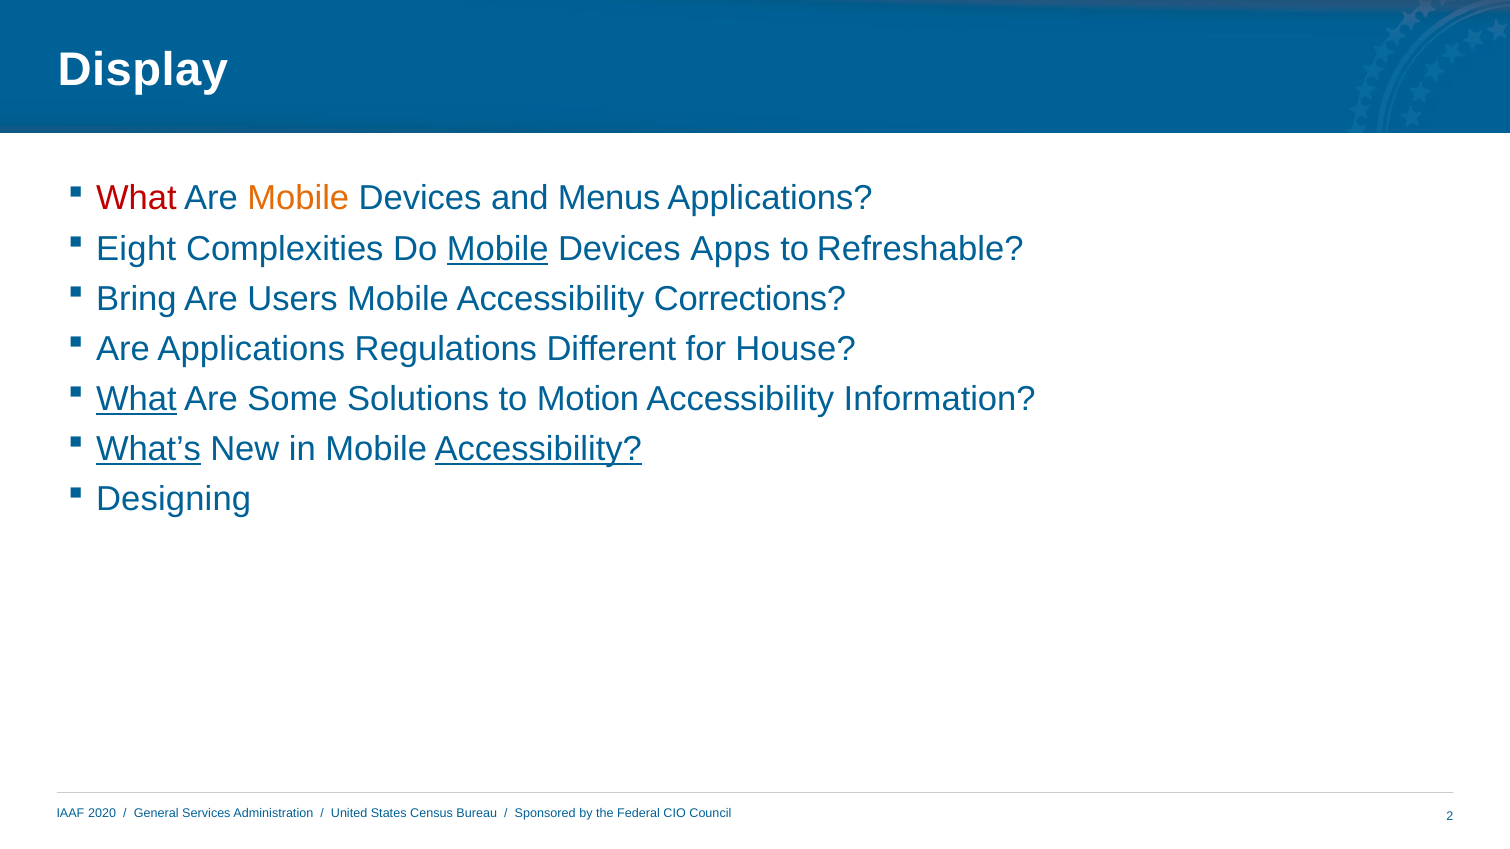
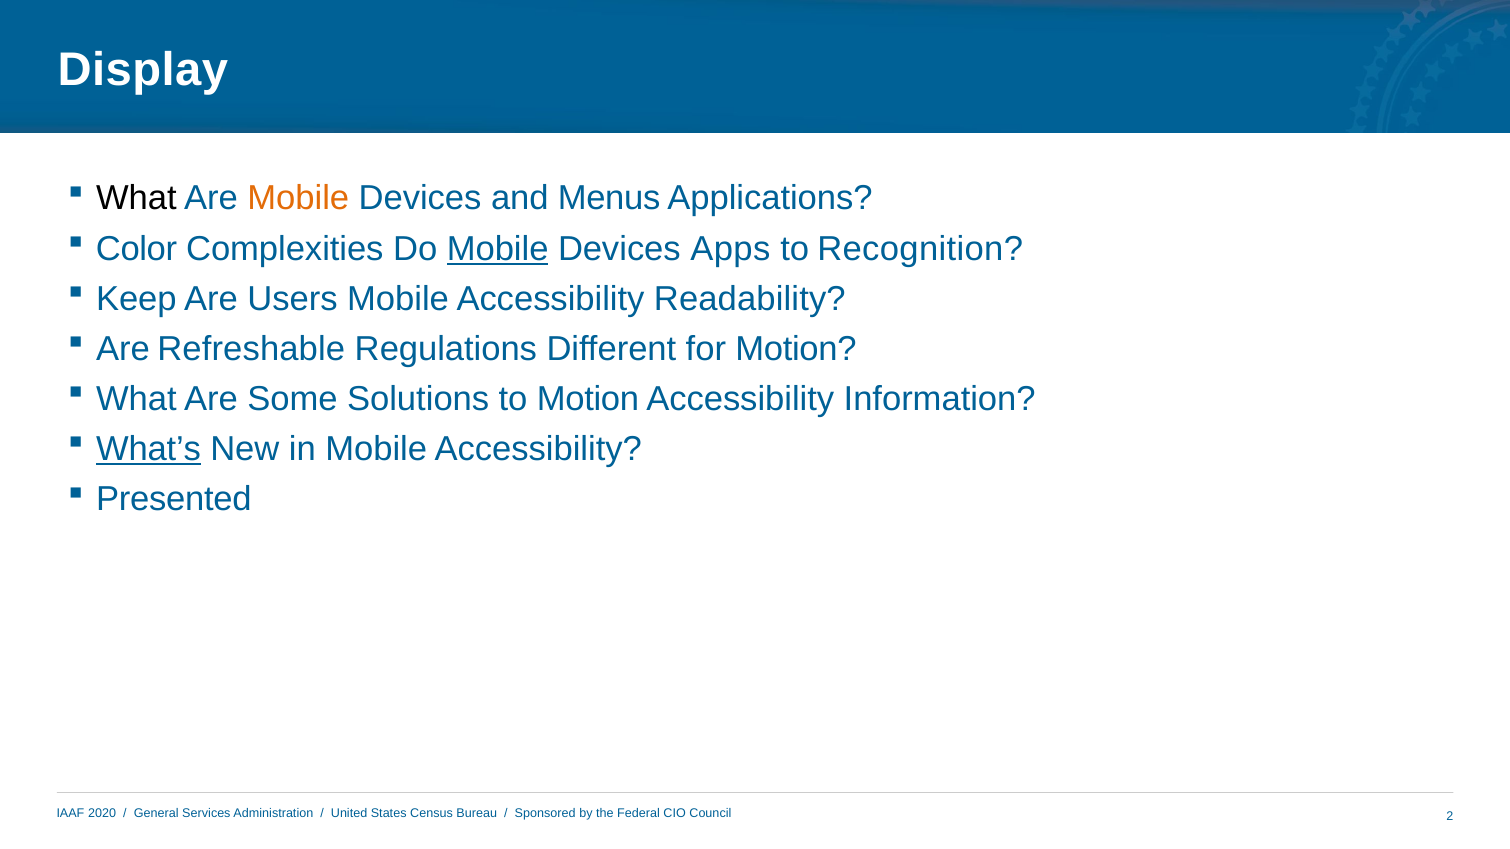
What at (136, 199) colour: red -> black
Eight: Eight -> Color
Refreshable: Refreshable -> Recognition
Bring: Bring -> Keep
Corrections: Corrections -> Readability
Are Applications: Applications -> Refreshable
for House: House -> Motion
What at (136, 399) underline: present -> none
Accessibility at (538, 449) underline: present -> none
Designing: Designing -> Presented
